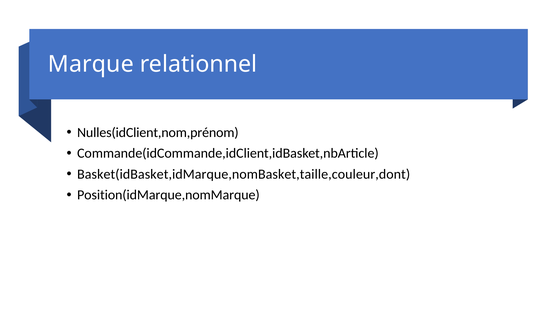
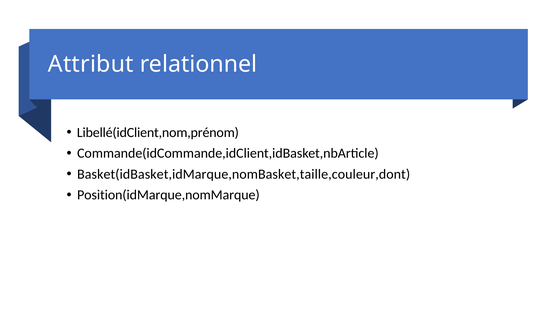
Marque: Marque -> Attribut
Nulles(idClient,nom,prénom: Nulles(idClient,nom,prénom -> Libellé(idClient,nom,prénom
